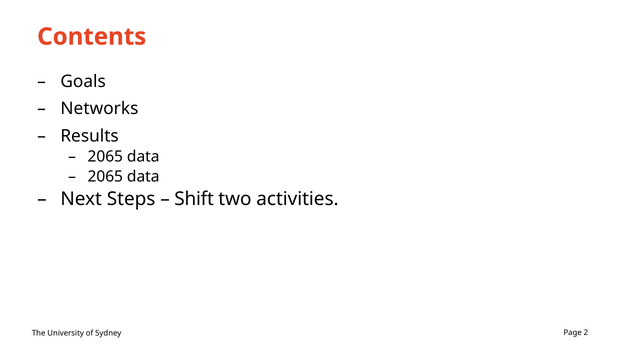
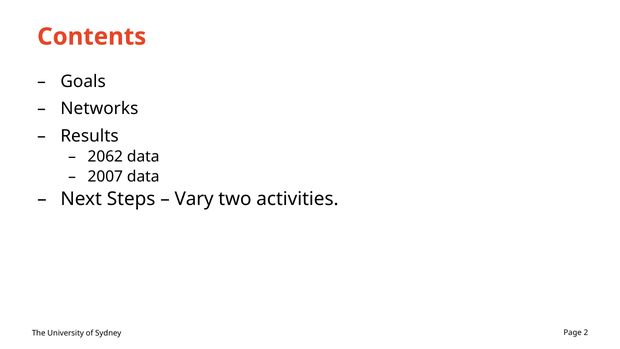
2065 at (105, 157): 2065 -> 2062
2065 at (105, 176): 2065 -> 2007
Shift: Shift -> Vary
